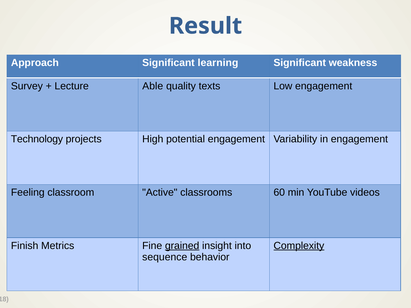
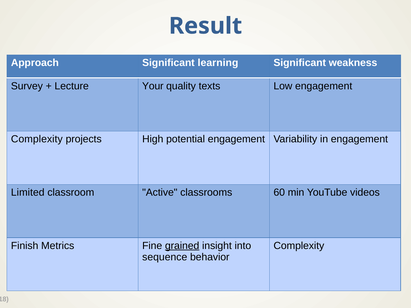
Able: Able -> Your
Technology at (37, 139): Technology -> Complexity
Feeling: Feeling -> Limited
Complexity at (299, 246) underline: present -> none
